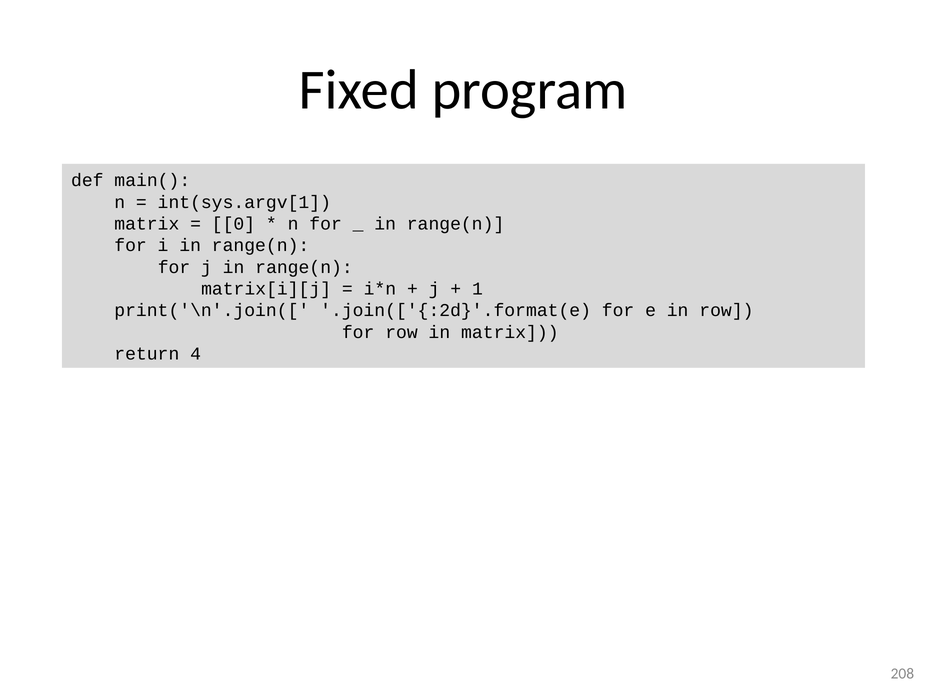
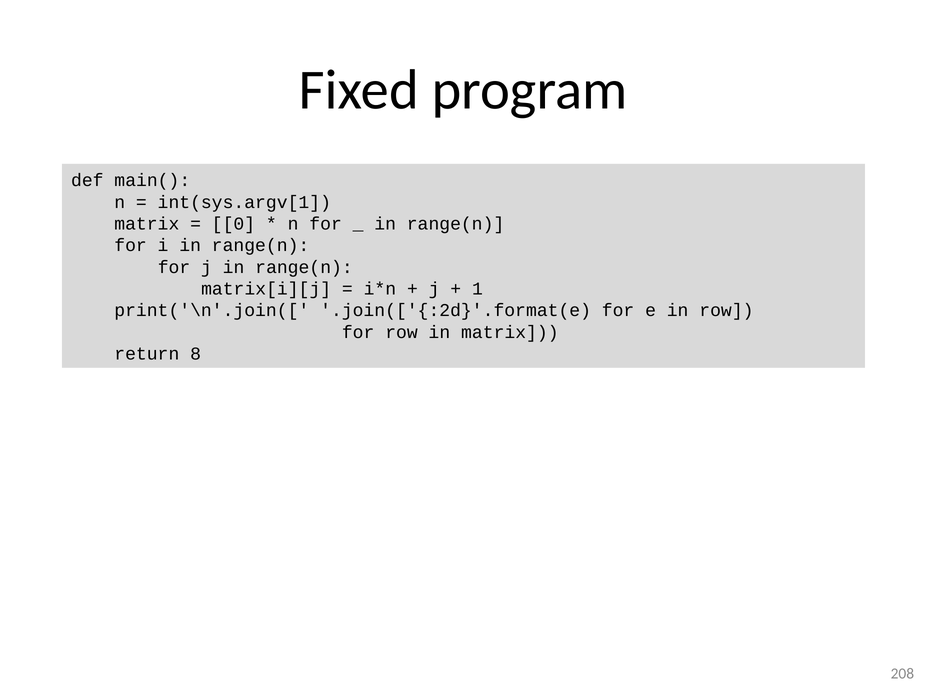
4: 4 -> 8
